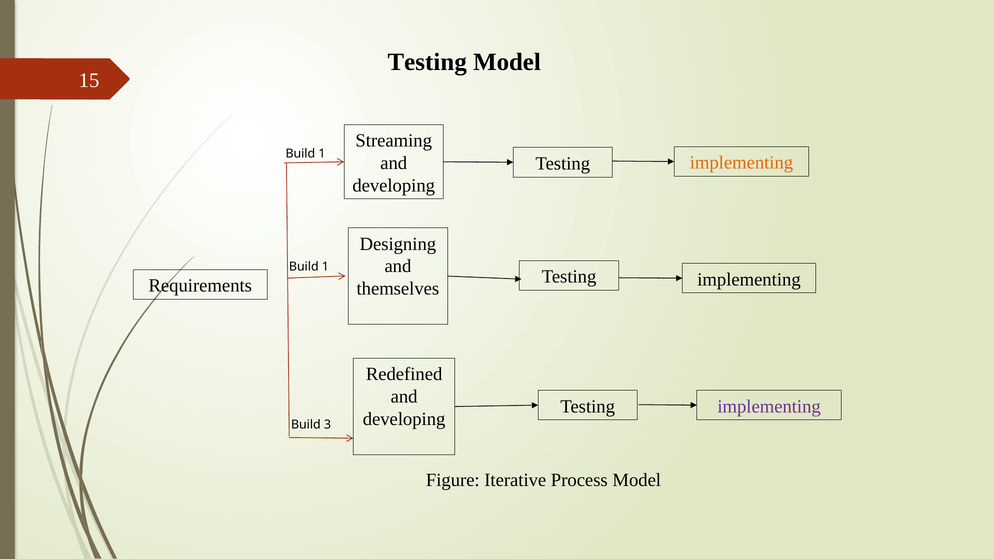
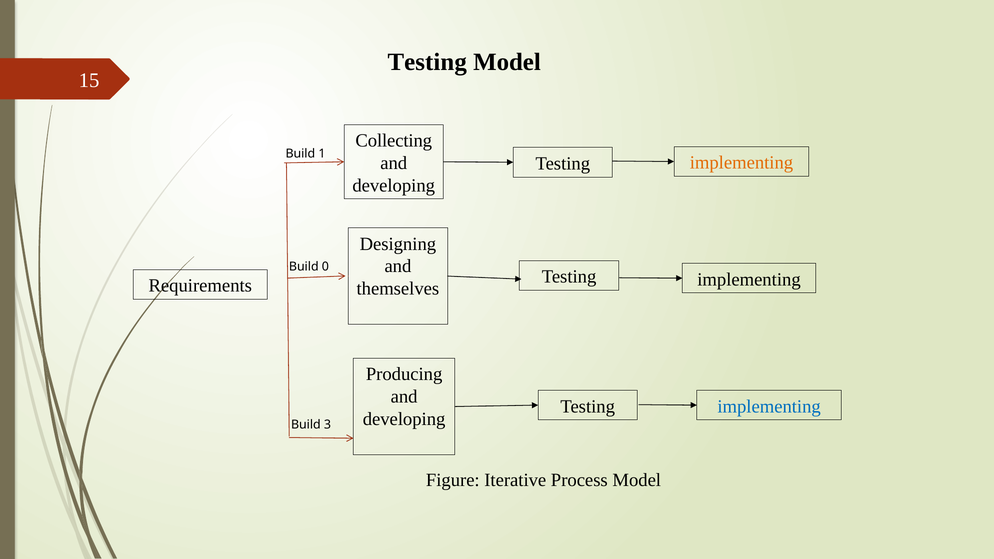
Streaming: Streaming -> Collecting
1 at (325, 267): 1 -> 0
Redefined: Redefined -> Producing
implementing at (769, 407) colour: purple -> blue
